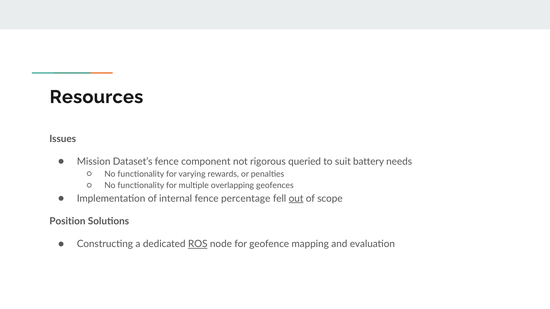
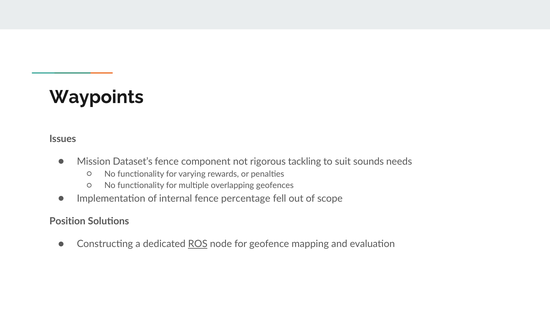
Resources: Resources -> Waypoints
queried: queried -> tackling
battery: battery -> sounds
out underline: present -> none
